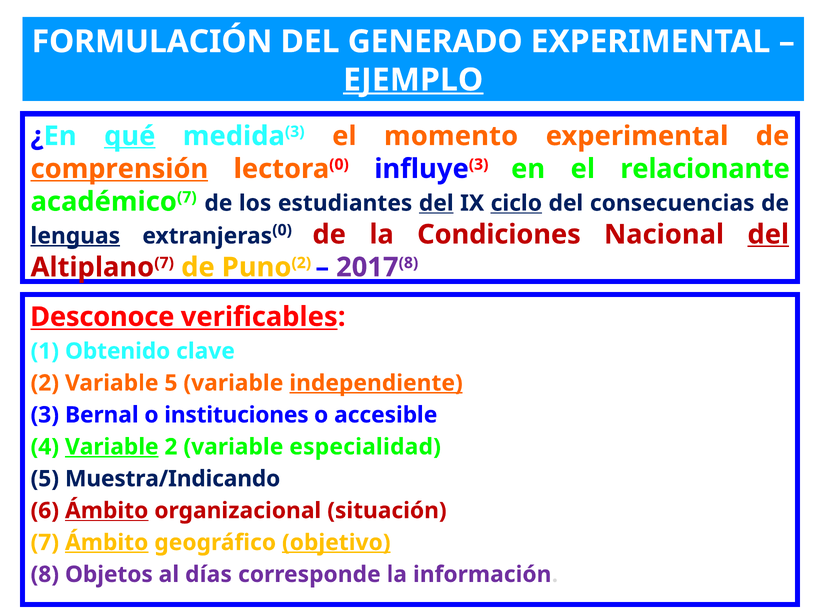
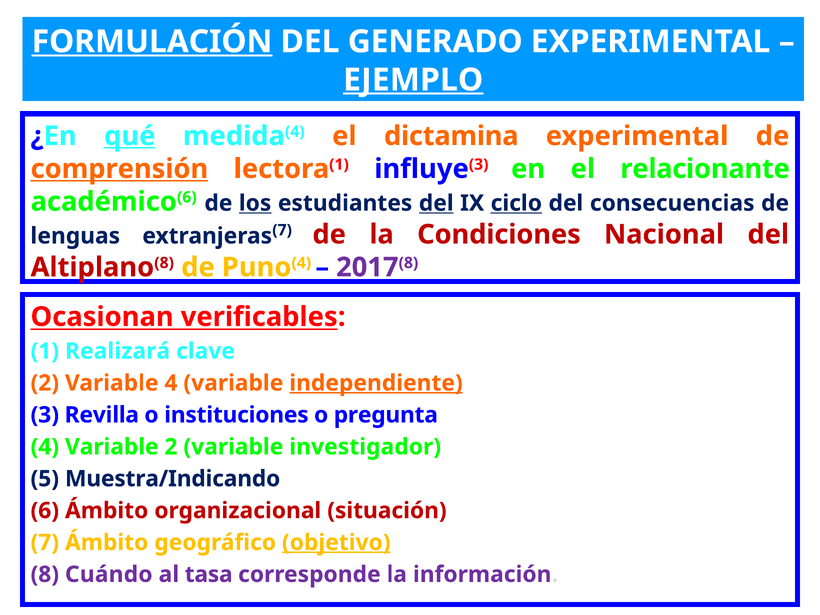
FORMULACIÓN underline: none -> present
3 at (295, 132): 3 -> 4
momento: momento -> dictamina
0 at (339, 164): 0 -> 1
7 at (187, 197): 7 -> 6
los underline: none -> present
lenguas underline: present -> none
0 at (282, 230): 0 -> 7
del at (768, 234) underline: present -> none
7 at (164, 263): 7 -> 8
2 at (301, 263): 2 -> 4
Desconoce: Desconoce -> Ocasionan
Obtenido: Obtenido -> Realizará
Variable 5: 5 -> 4
Bernal: Bernal -> Revilla
accesible: accesible -> pregunta
Variable at (112, 447) underline: present -> none
especialidad: especialidad -> investigador
Ámbito at (107, 511) underline: present -> none
Ámbito at (107, 543) underline: present -> none
Objetos: Objetos -> Cuándo
días: días -> tasa
